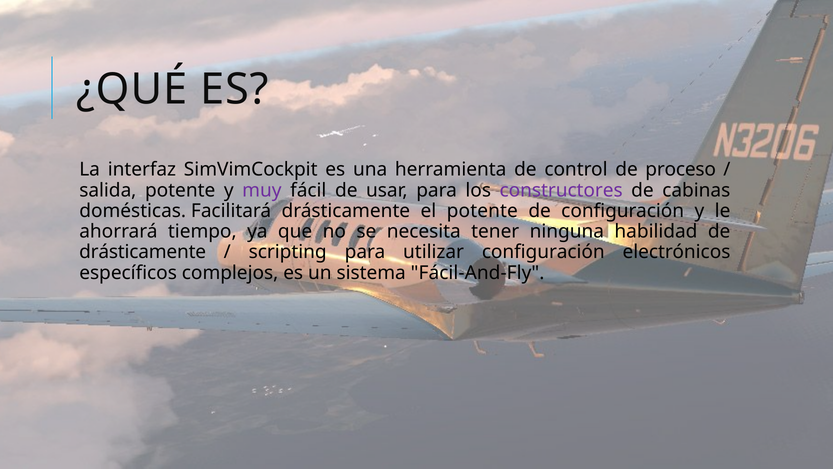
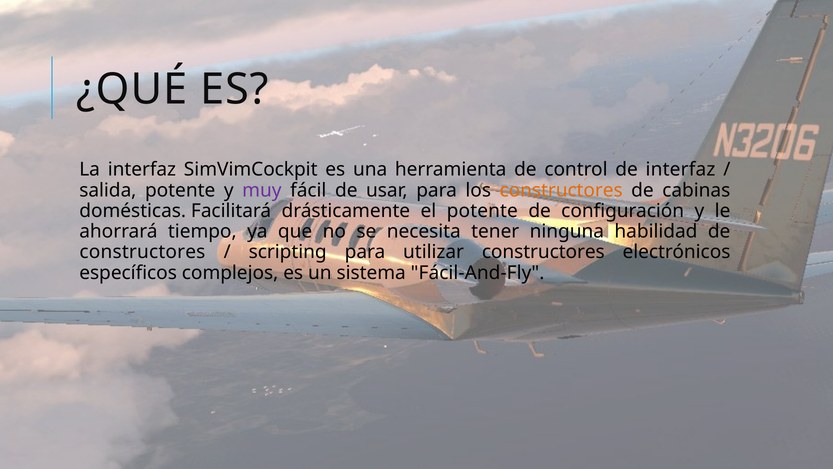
de proceso: proceso -> interfaz
constructores at (561, 190) colour: purple -> orange
drásticamente at (143, 252): drásticamente -> constructores
utilizar configuración: configuración -> constructores
